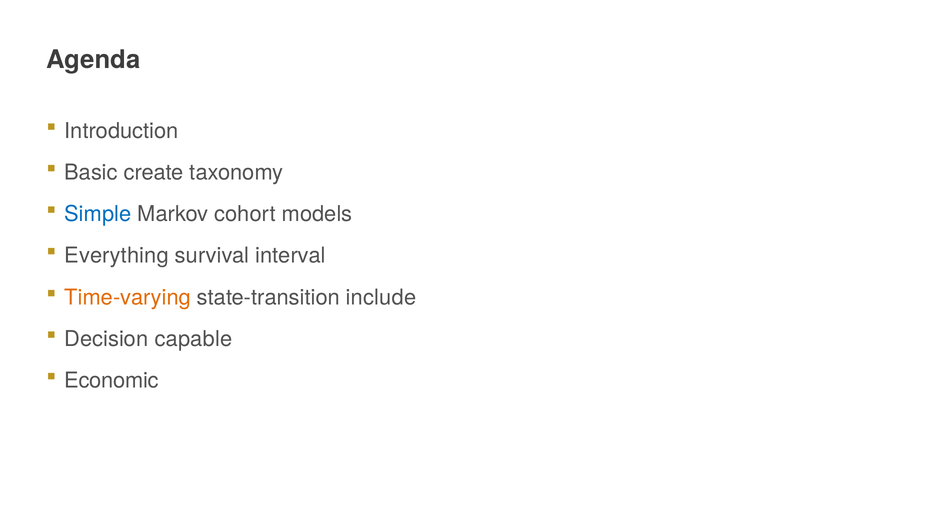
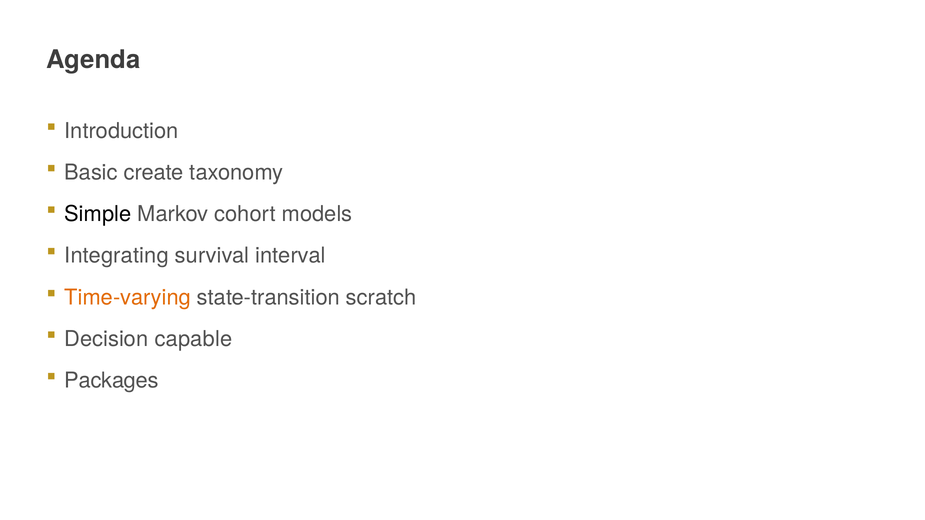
Simple colour: blue -> black
Everything: Everything -> Integrating
include: include -> scratch
Economic: Economic -> Packages
